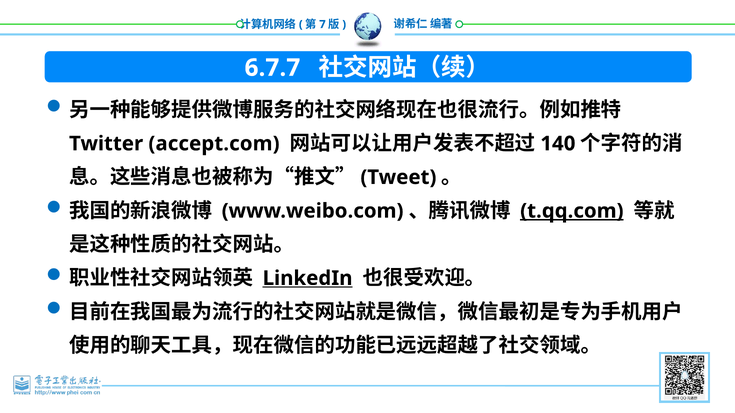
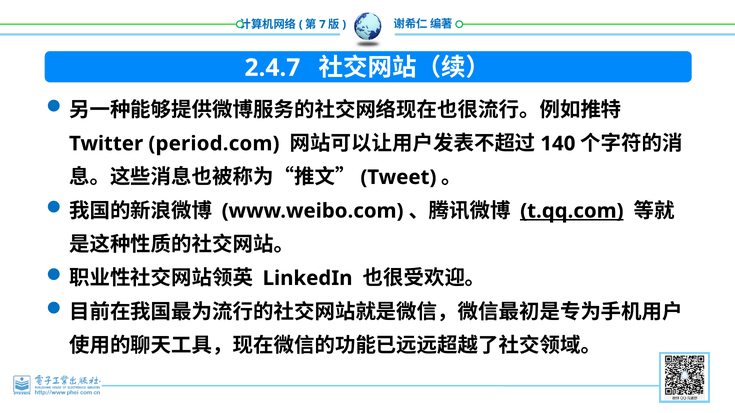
6.7.7: 6.7.7 -> 2.4.7
accept.com: accept.com -> period.com
LinkedIn underline: present -> none
